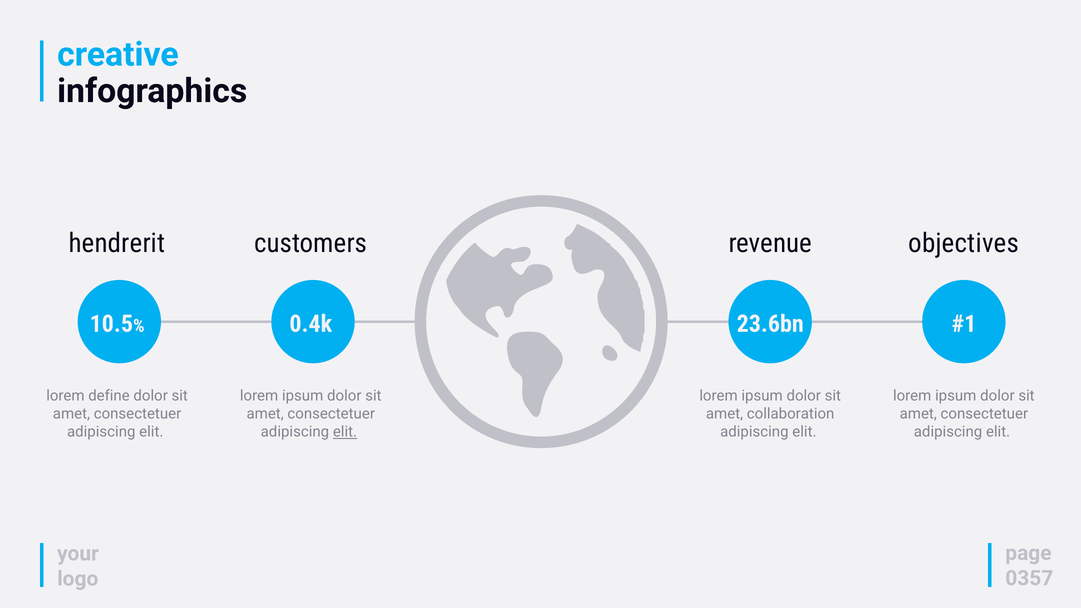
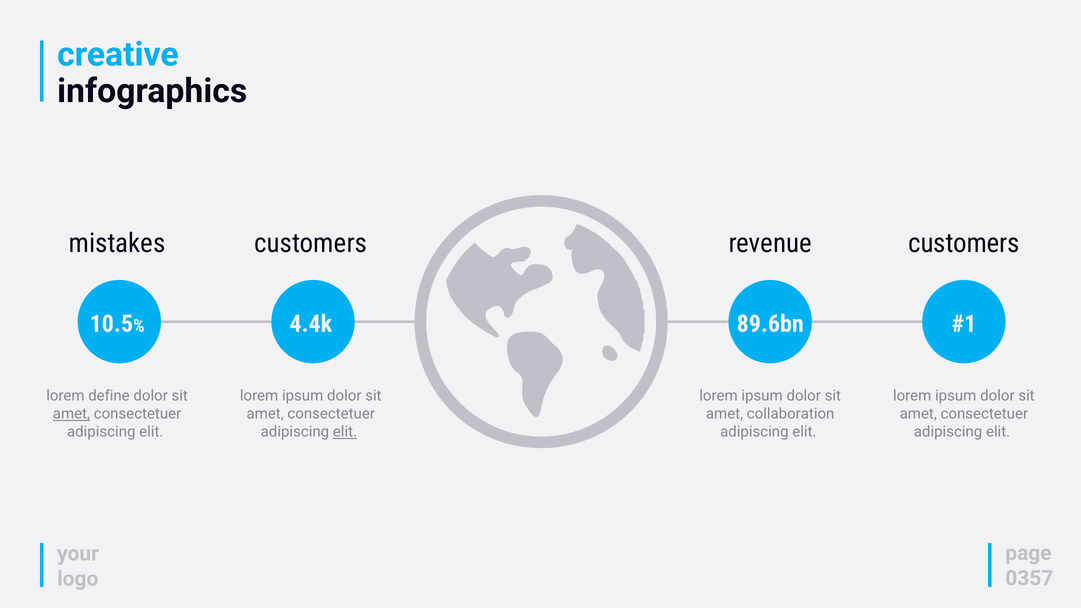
hendrerit: hendrerit -> mistakes
objectives at (964, 243): objectives -> customers
0.4k: 0.4k -> 4.4k
23.6bn: 23.6bn -> 89.6bn
amet at (71, 414) underline: none -> present
